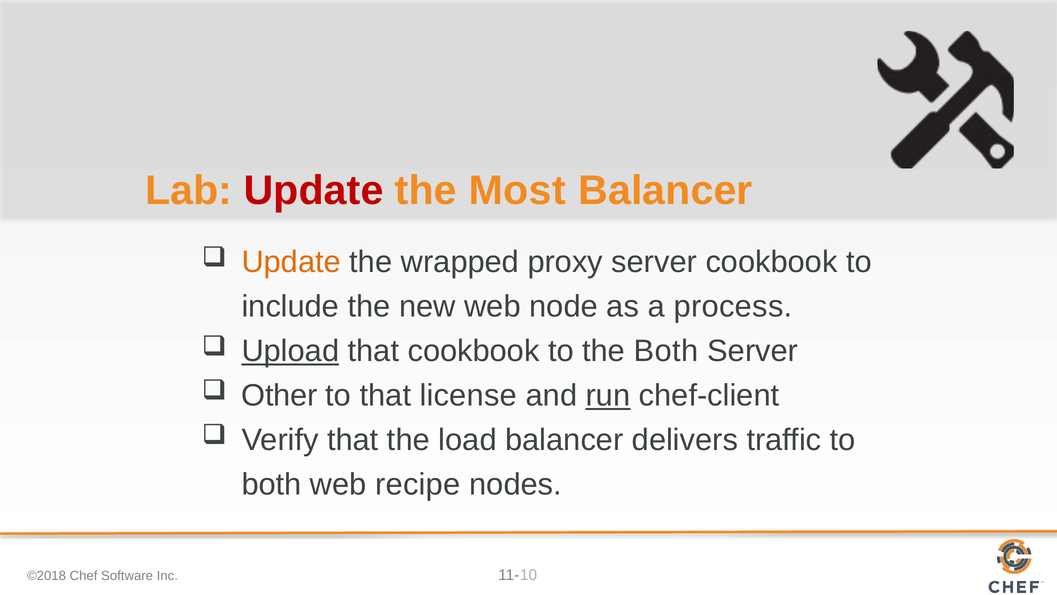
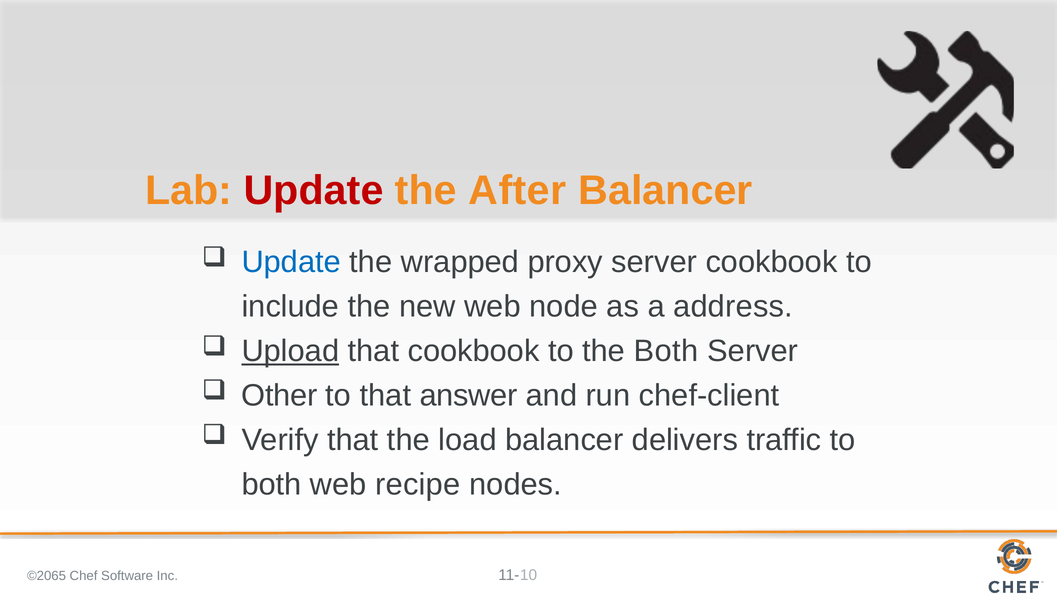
Most: Most -> After
Update at (291, 262) colour: orange -> blue
process: process -> address
license: license -> answer
run underline: present -> none
©2018: ©2018 -> ©2065
